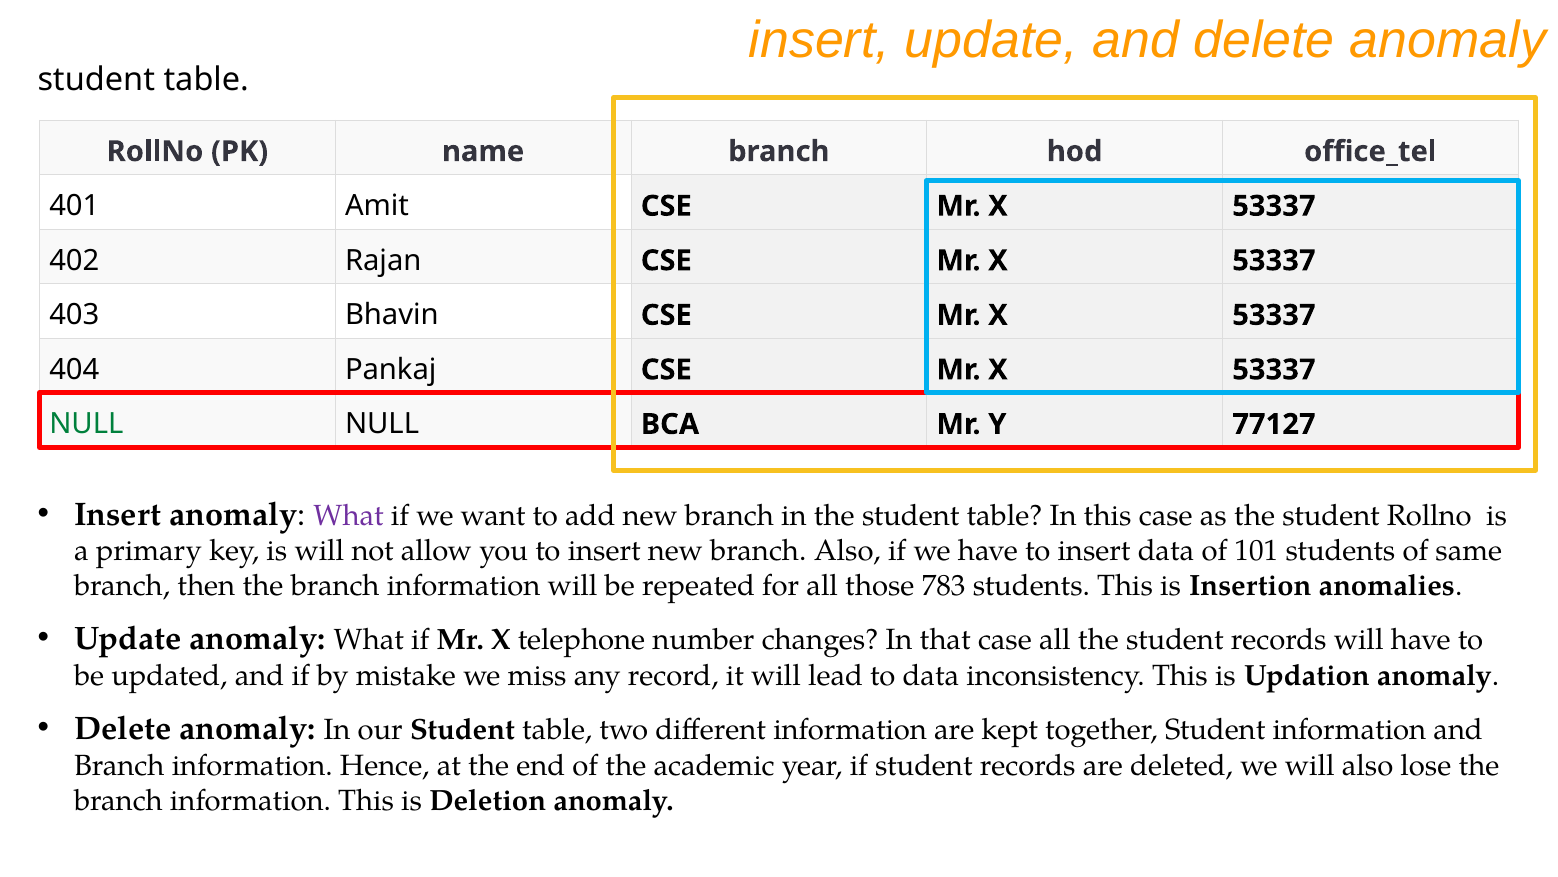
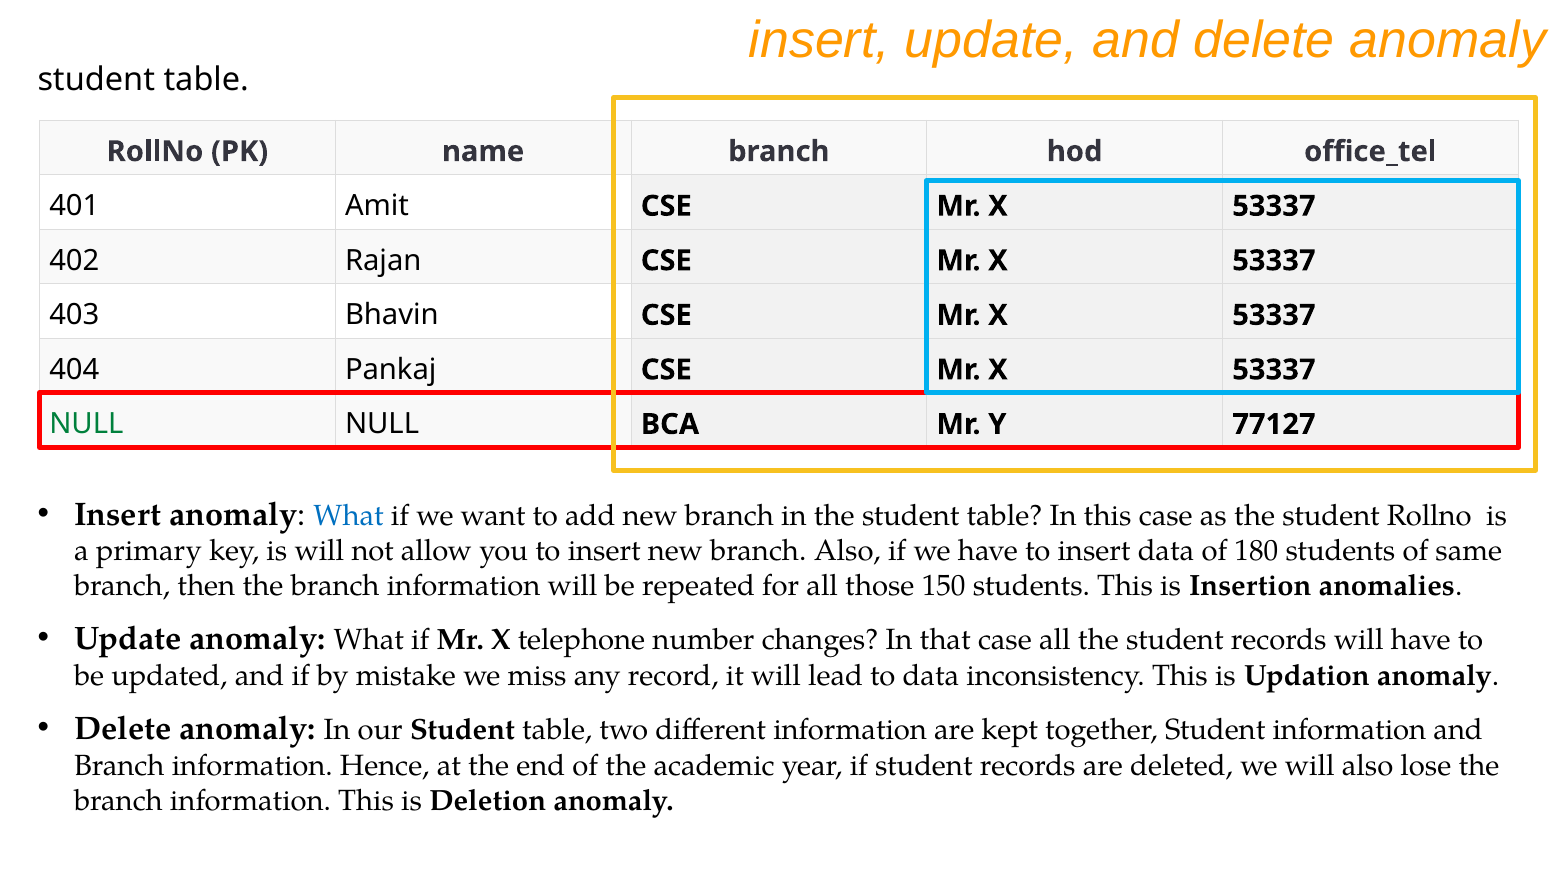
What at (349, 515) colour: purple -> blue
101: 101 -> 180
783: 783 -> 150
